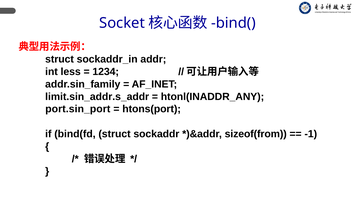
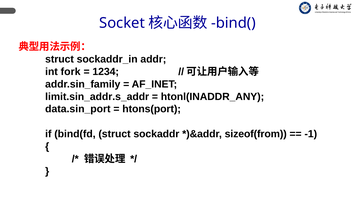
less: less -> fork
port.sin_port: port.sin_port -> data.sin_port
